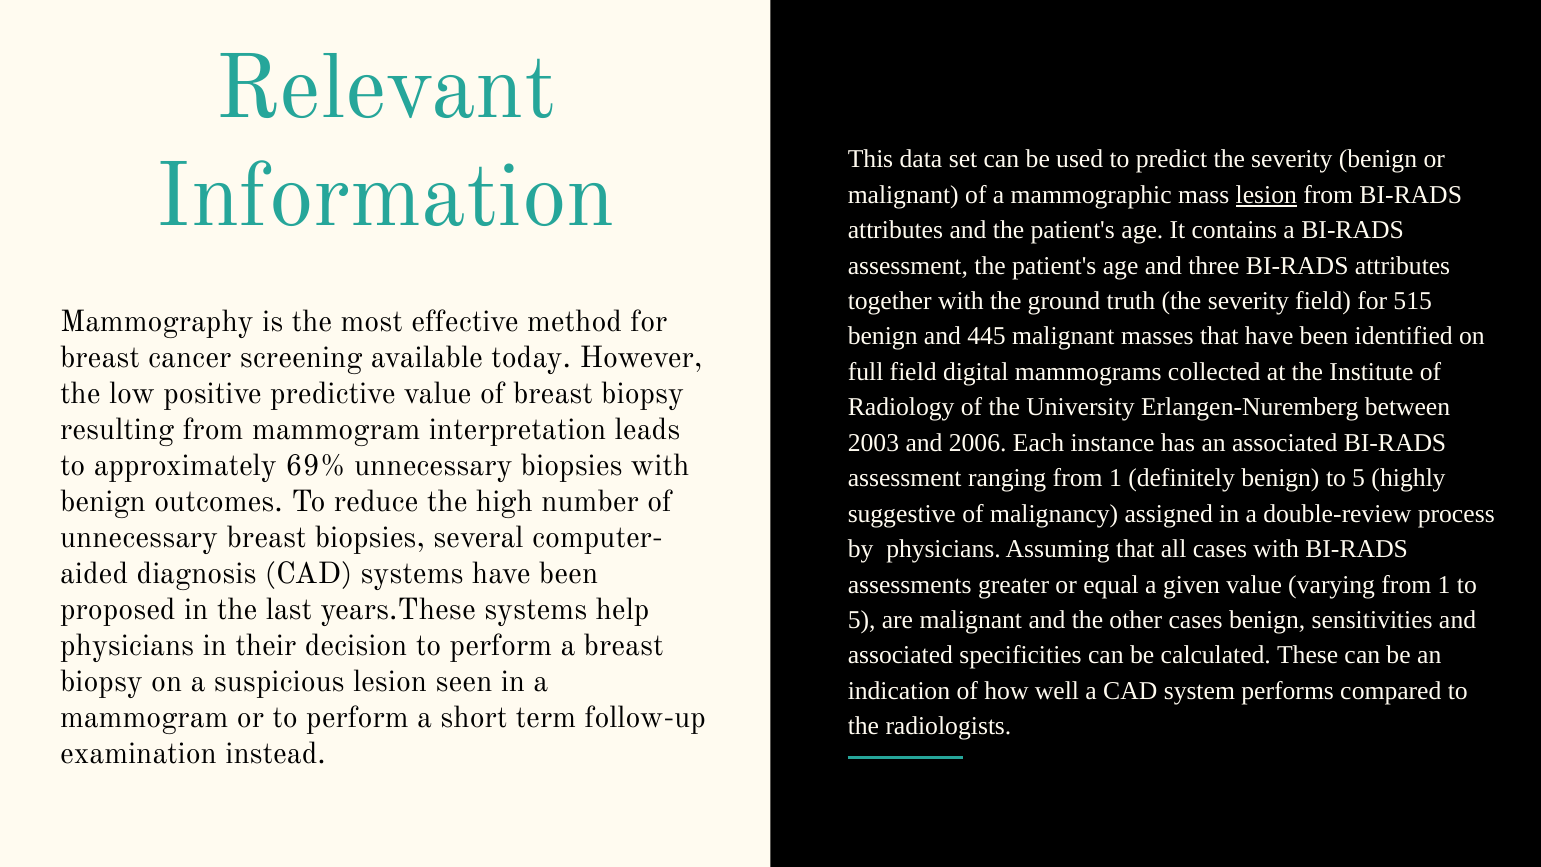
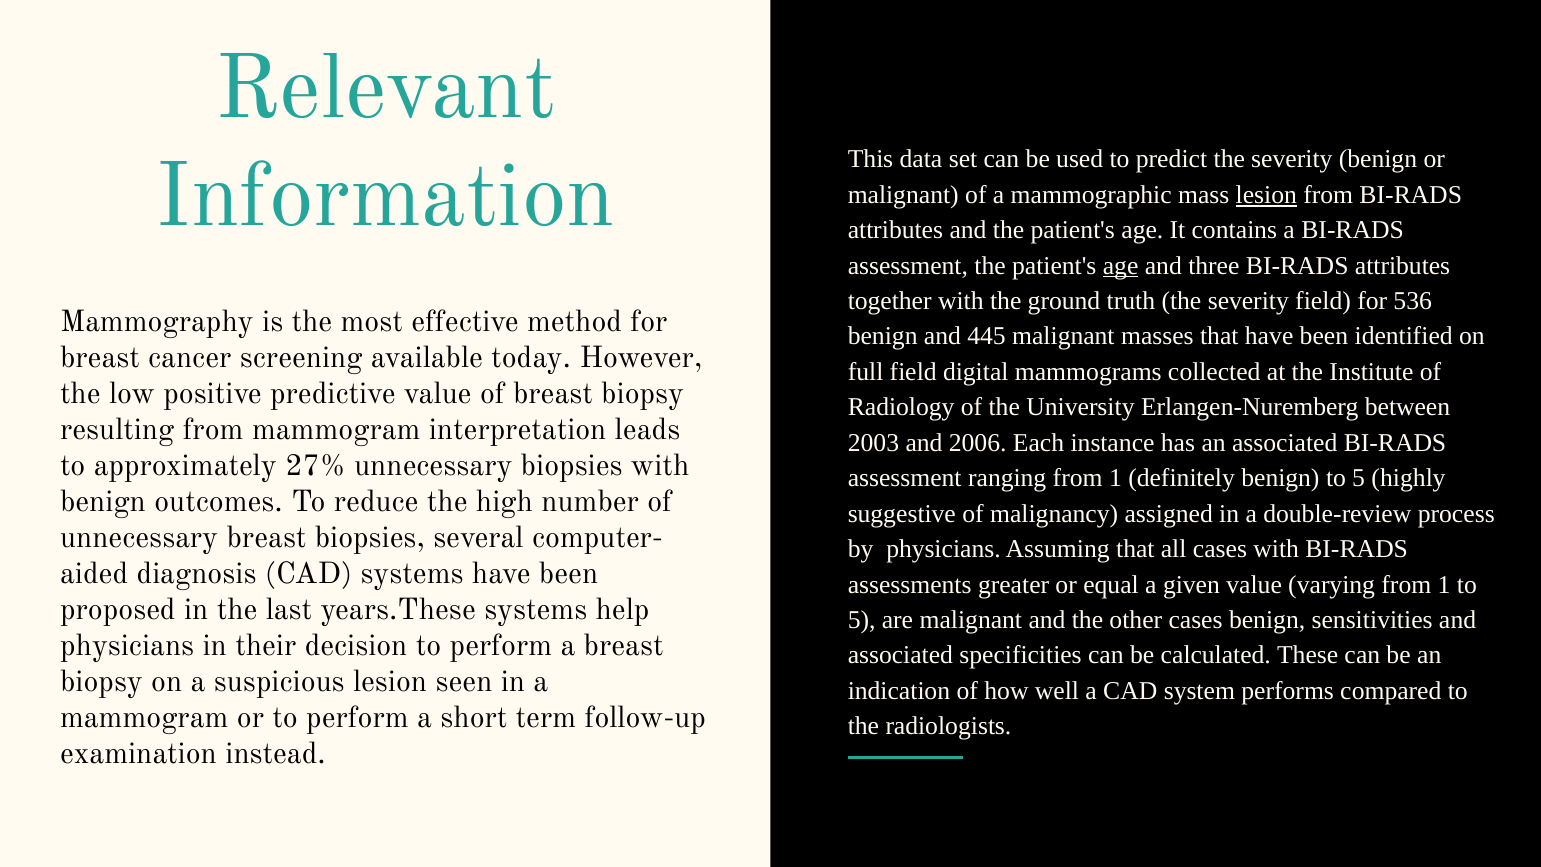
age at (1121, 266) underline: none -> present
515: 515 -> 536
69%: 69% -> 27%
